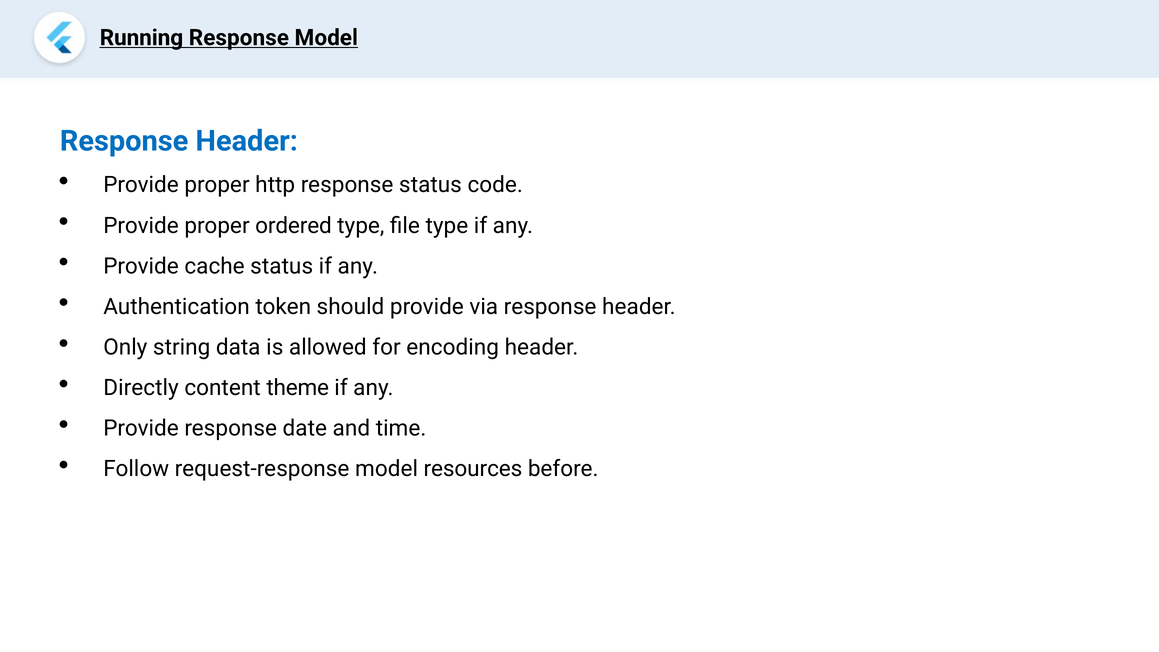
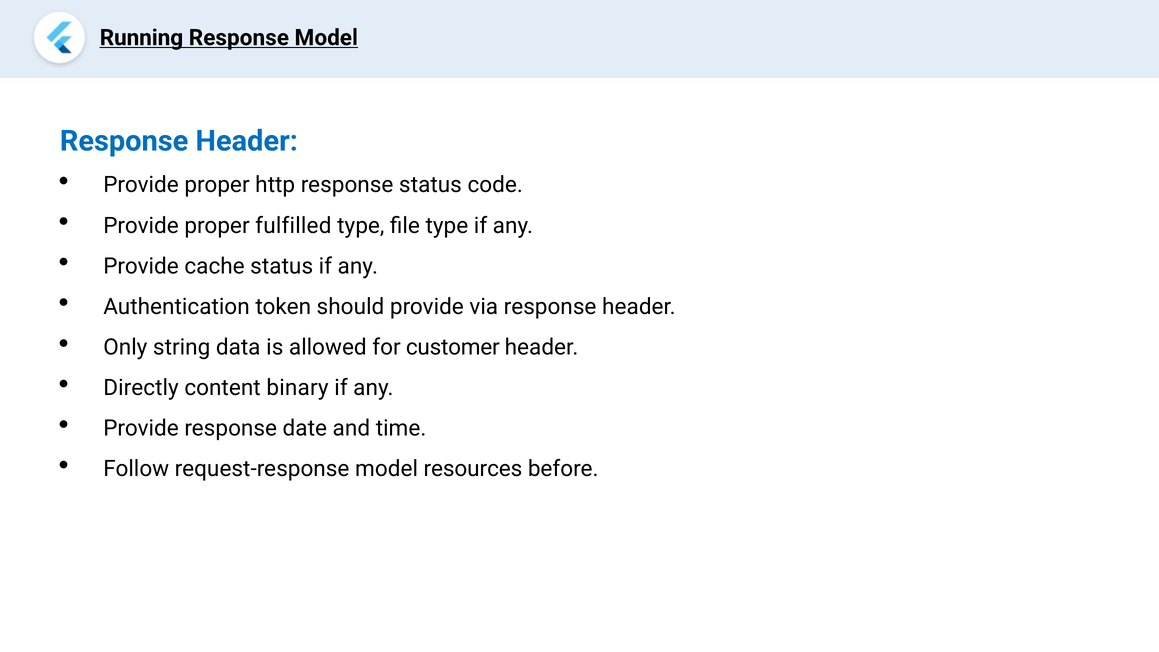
ordered: ordered -> fulfilled
encoding: encoding -> customer
theme: theme -> binary
